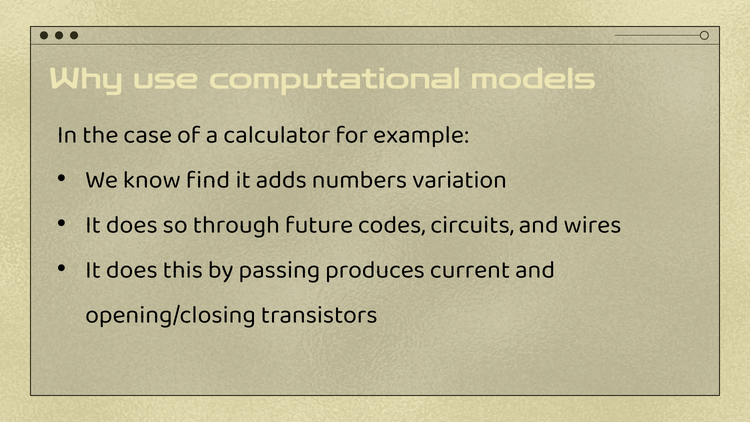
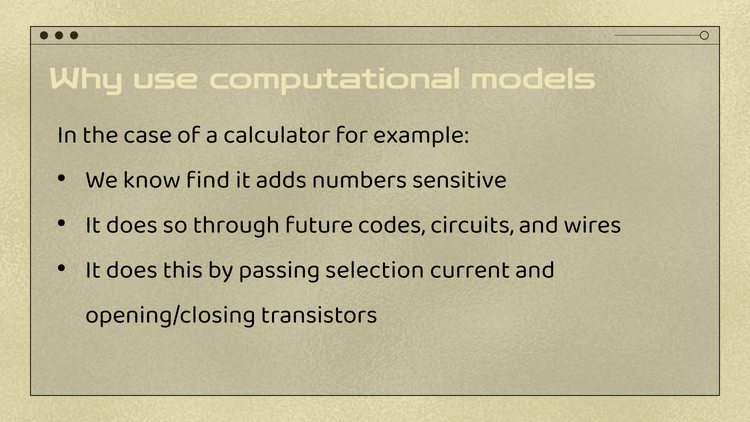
variation: variation -> sensitive
produces: produces -> selection
